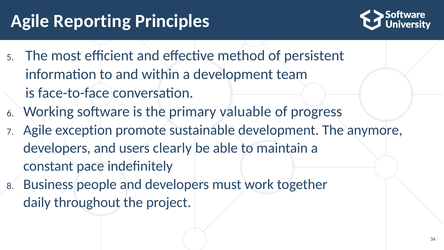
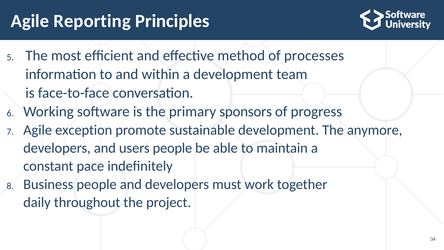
persistent: persistent -> processes
valuable: valuable -> sponsors
users clearly: clearly -> people
